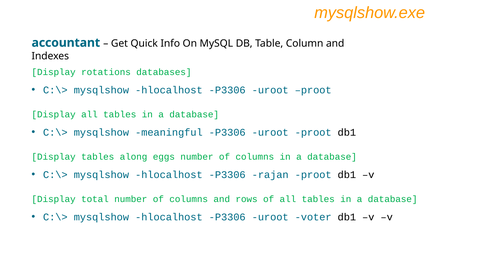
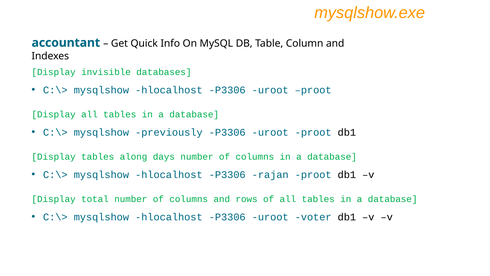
rotations: rotations -> invisible
meaningful: meaningful -> previously
eggs: eggs -> days
